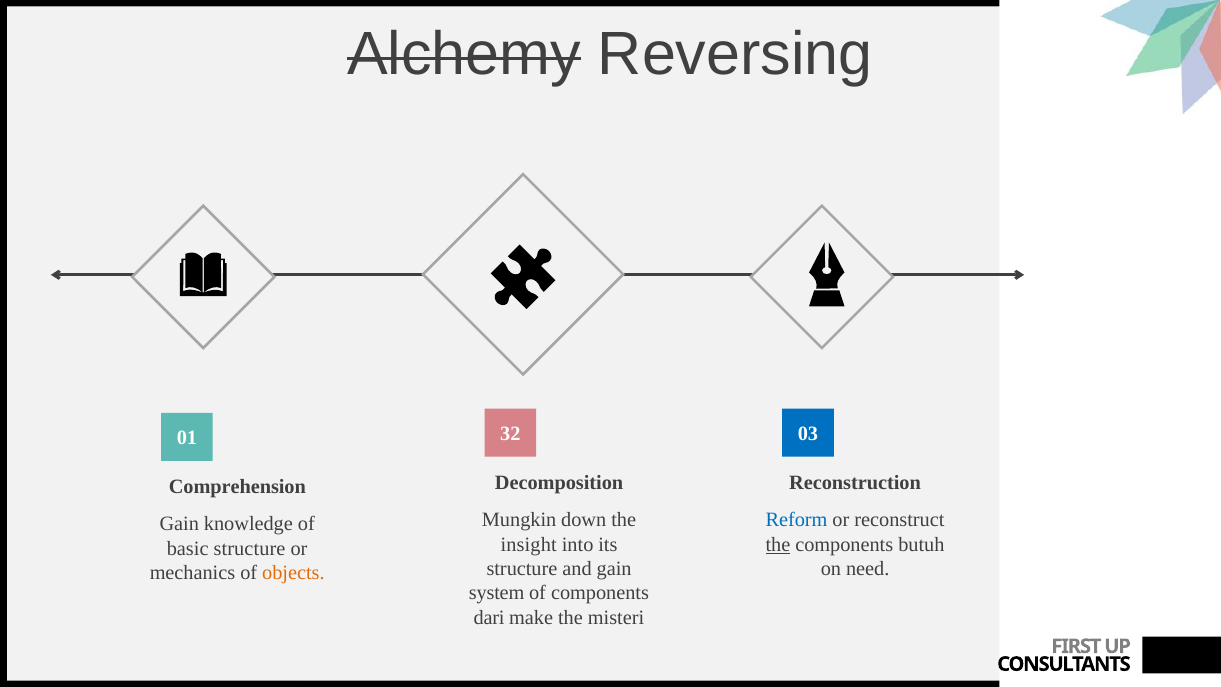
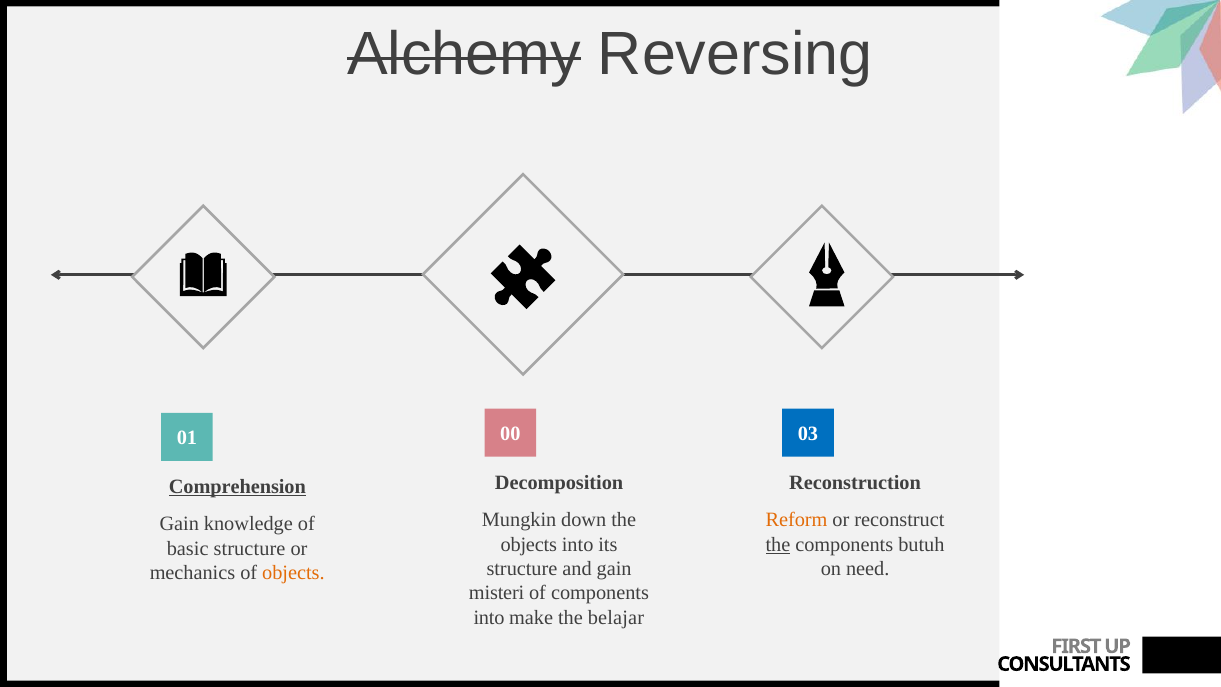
32: 32 -> 00
Comprehension underline: none -> present
Reform colour: blue -> orange
insight at (529, 544): insight -> objects
system: system -> misteri
dari at (489, 617): dari -> into
misteri: misteri -> belajar
